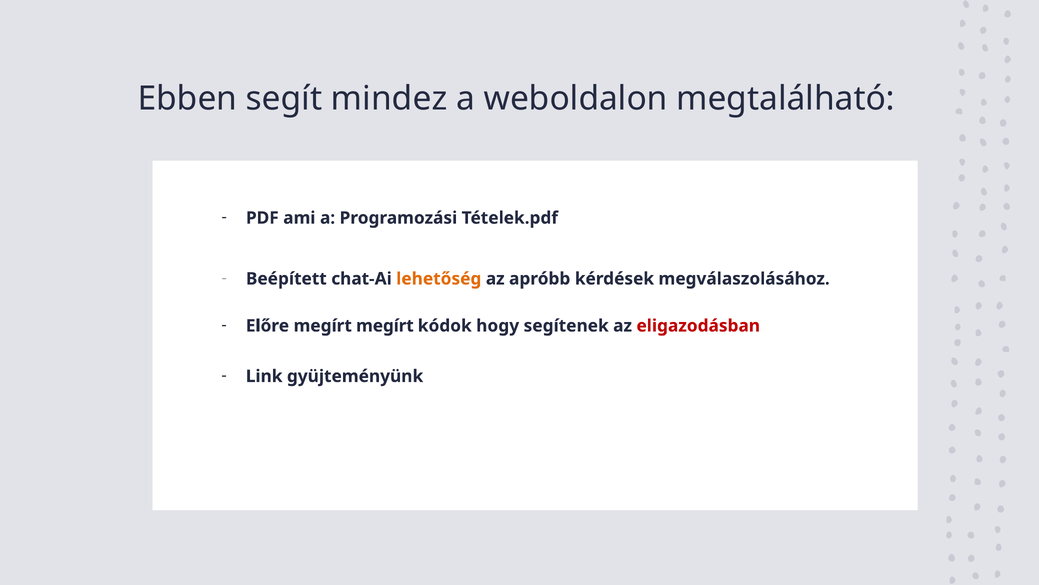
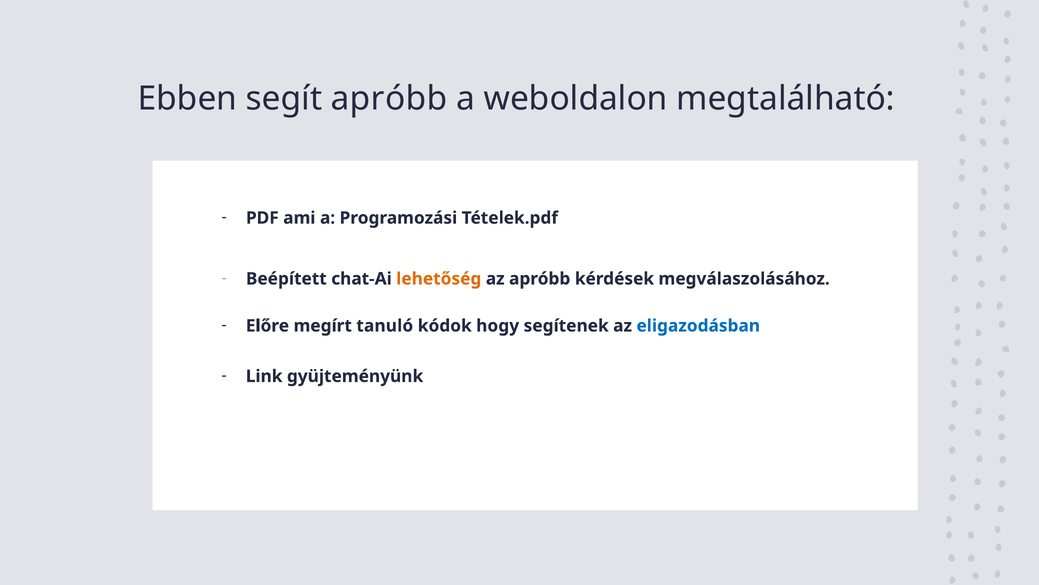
segít mindez: mindez -> apróbb
megírt megírt: megírt -> tanuló
eligazodásban colour: red -> blue
